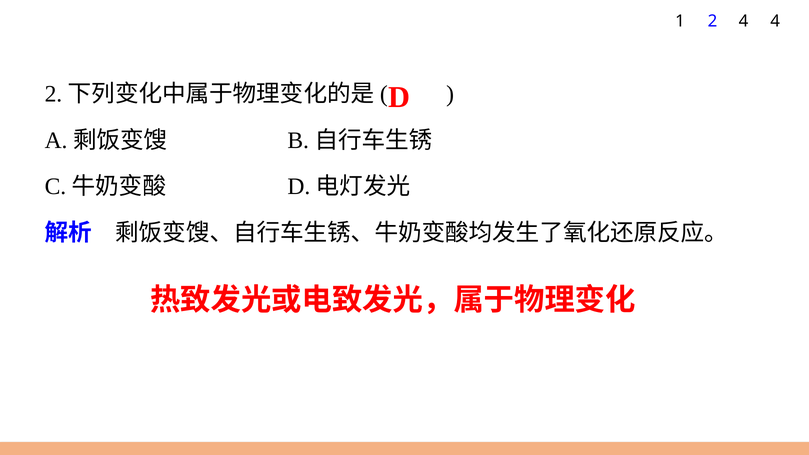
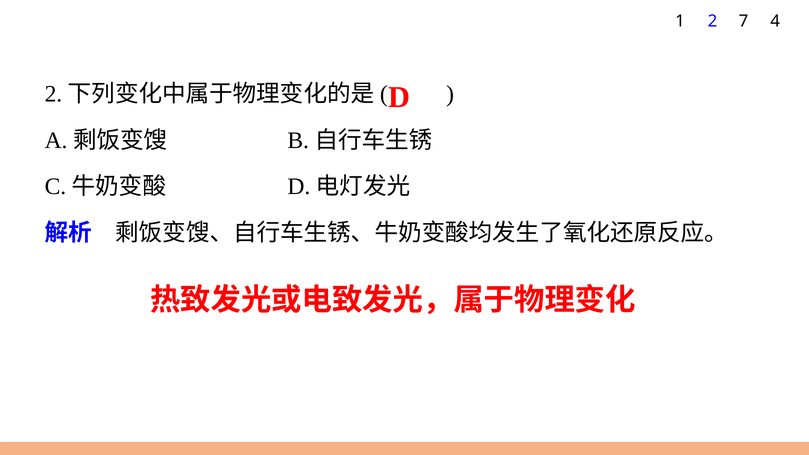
2 4: 4 -> 7
